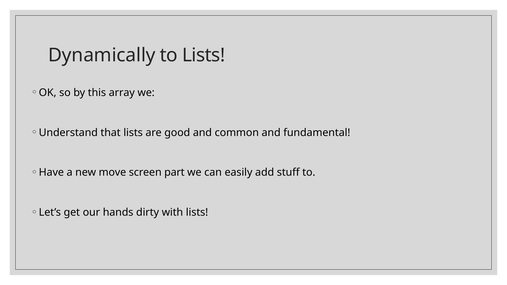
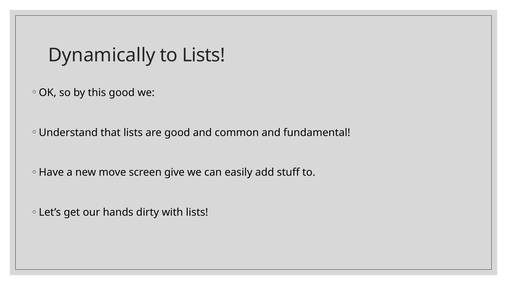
this array: array -> good
part: part -> give
